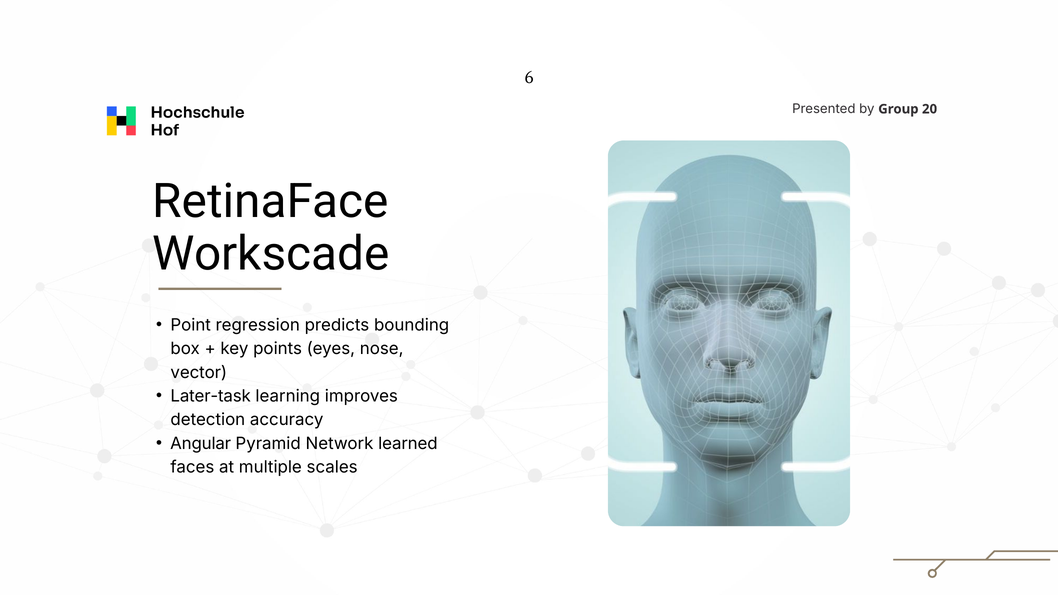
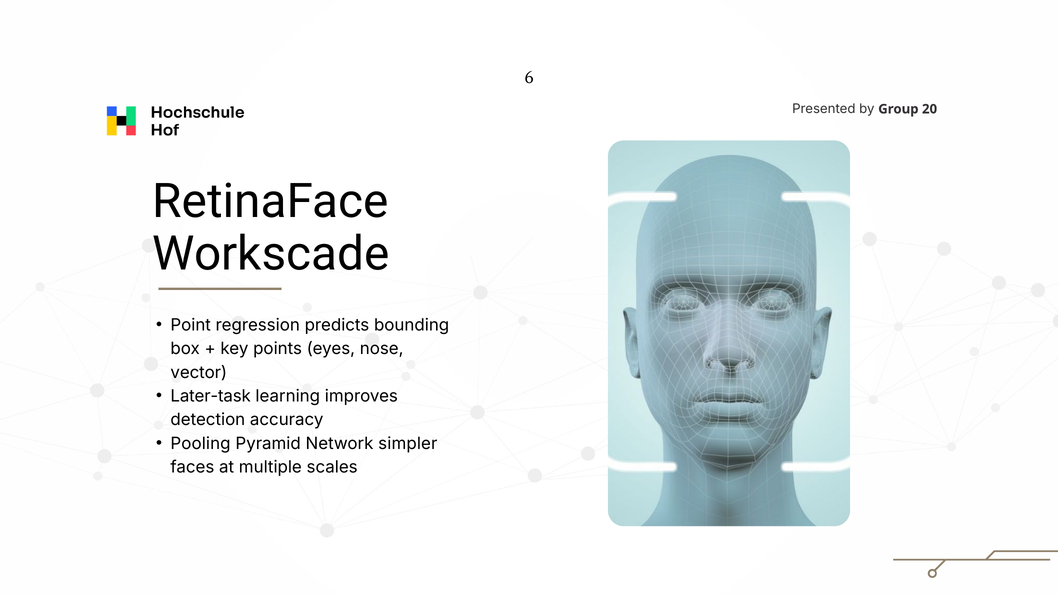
Angular: Angular -> Pooling
learned: learned -> simpler
